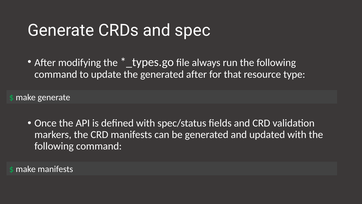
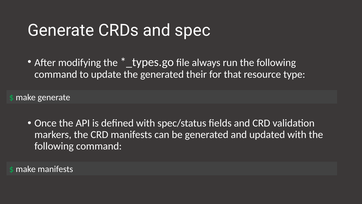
generated after: after -> their
